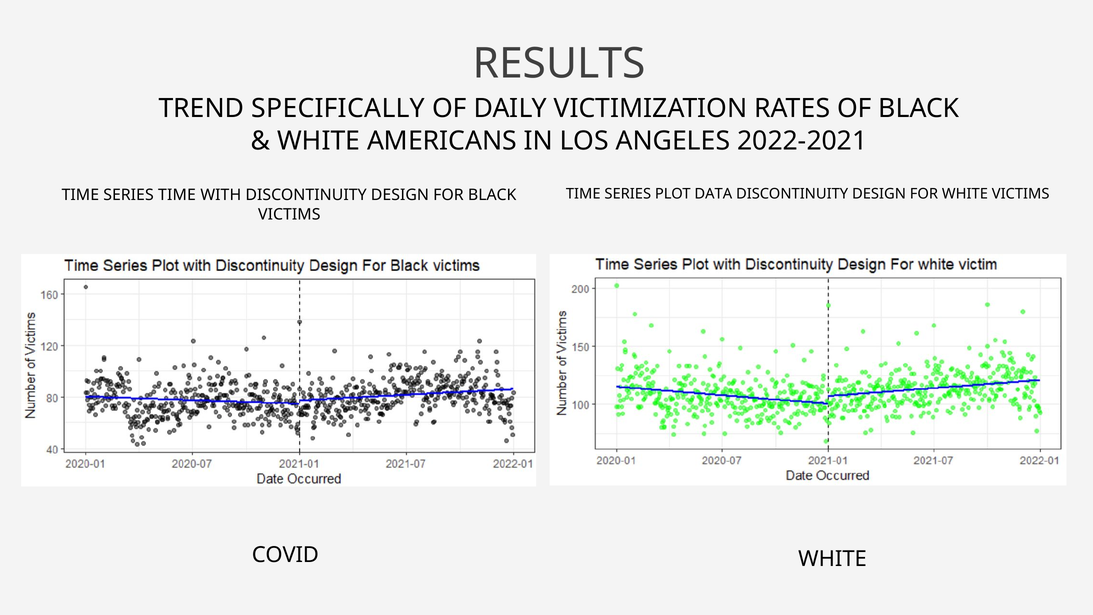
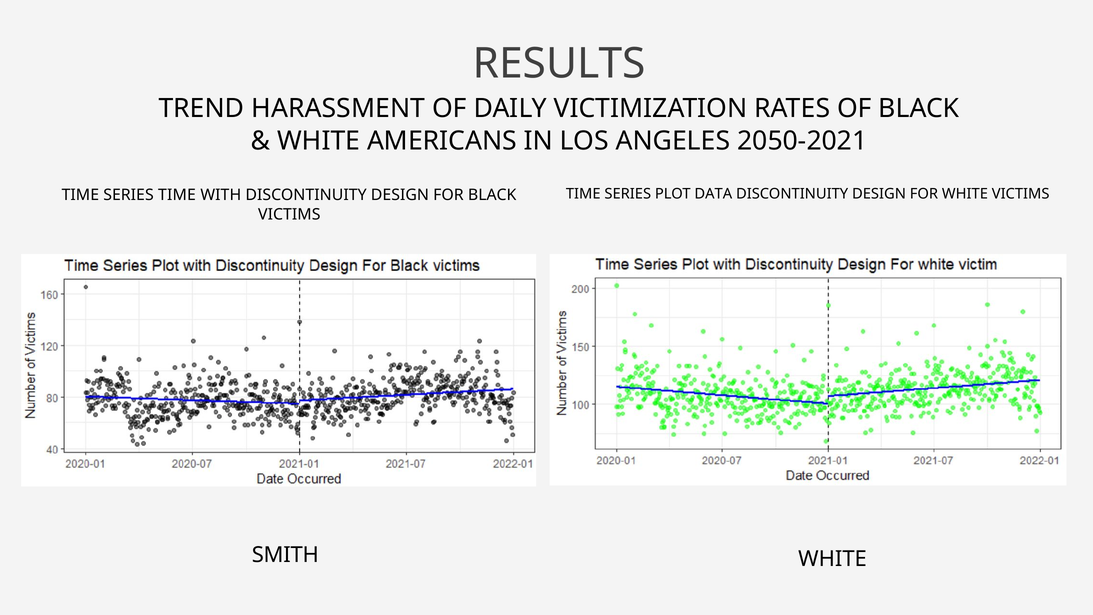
SPECIFICALLY: SPECIFICALLY -> HARASSMENT
2022-2021: 2022-2021 -> 2050-2021
COVID: COVID -> SMITH
